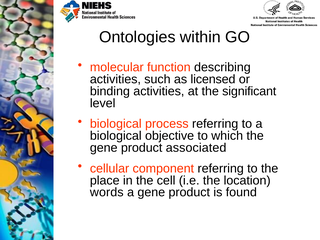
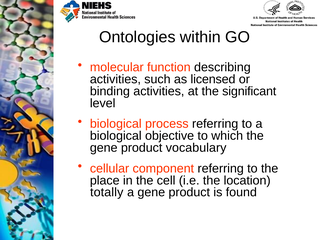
associated: associated -> vocabulary
words: words -> totally
